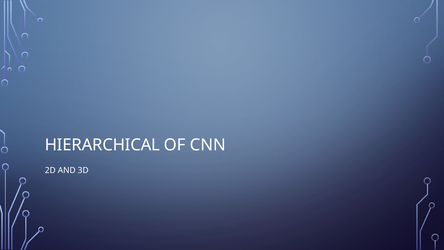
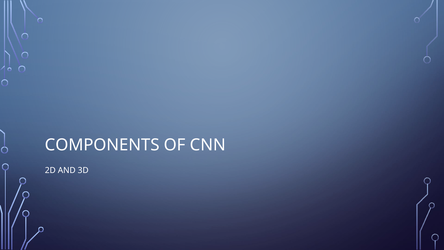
HIERARCHICAL: HIERARCHICAL -> COMPONENTS
